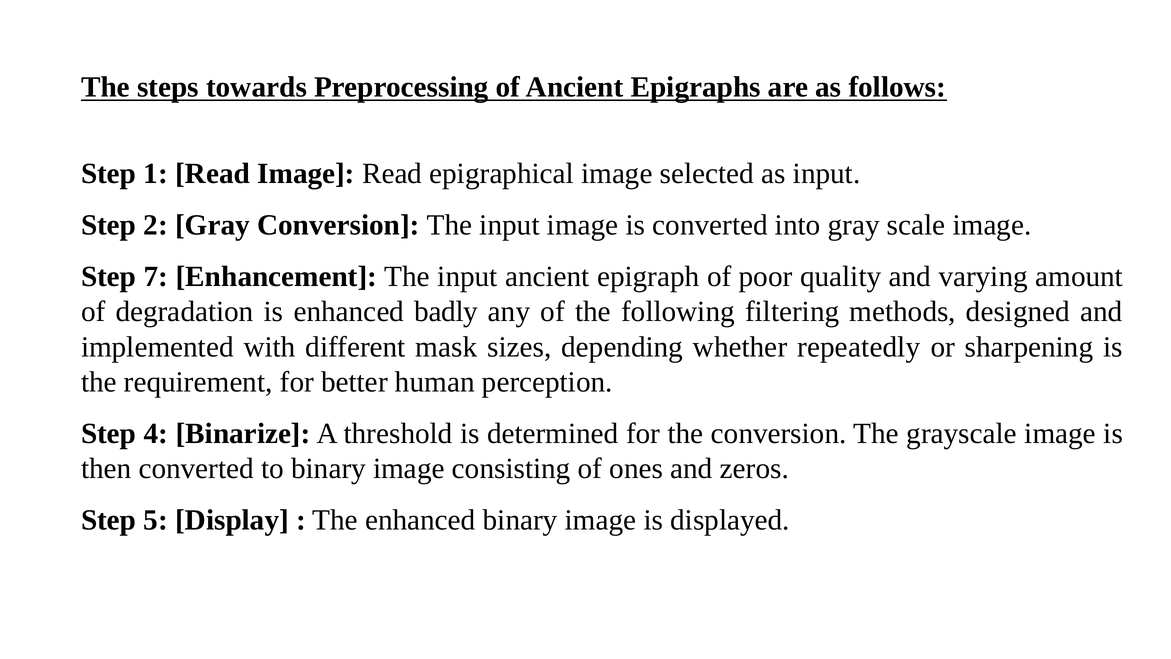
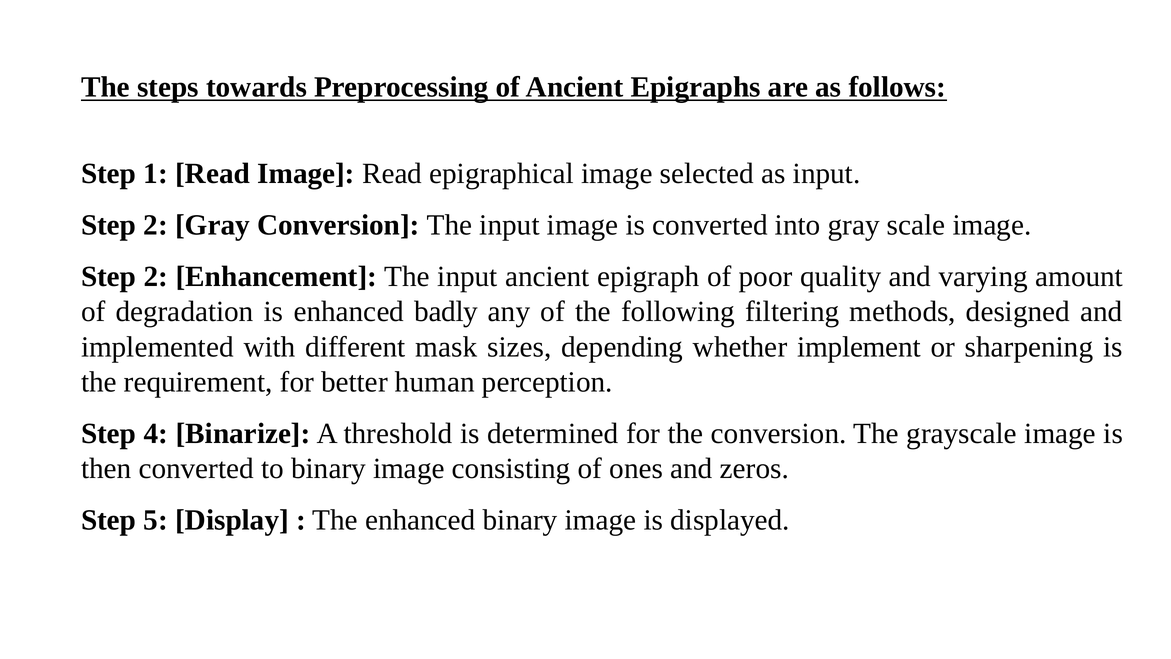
7 at (156, 277): 7 -> 2
repeatedly: repeatedly -> implement
